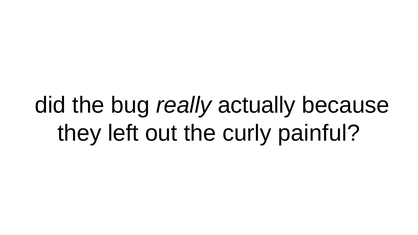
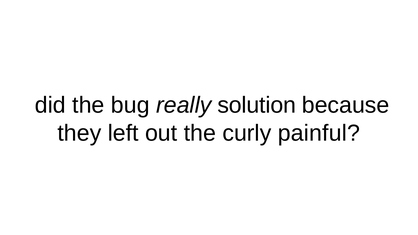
actually: actually -> solution
